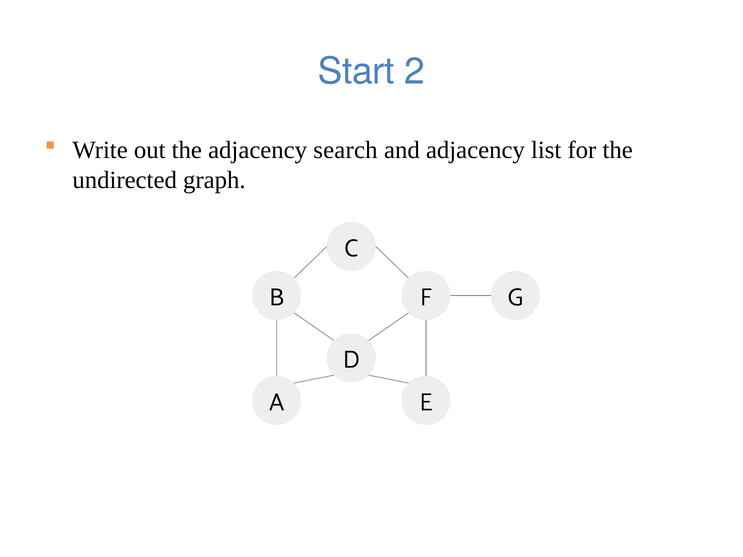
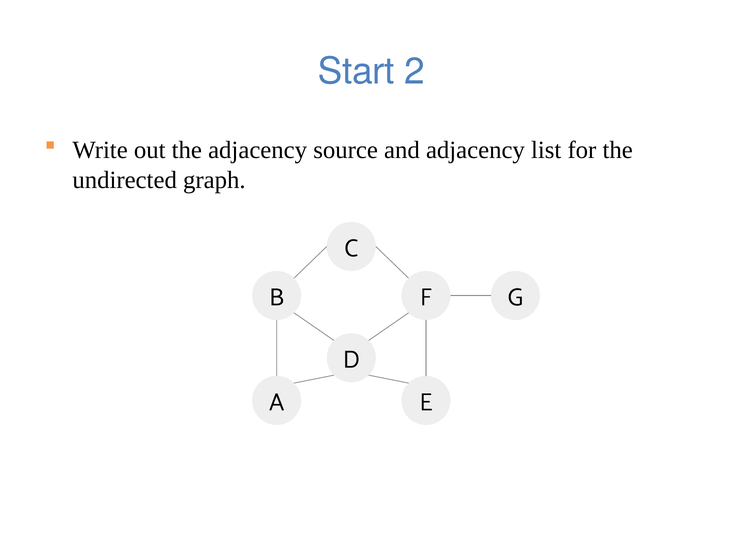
search: search -> source
